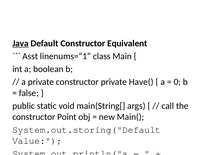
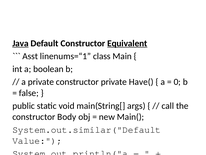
Equivalent underline: none -> present
Point: Point -> Body
System.out.storing("Default: System.out.storing("Default -> System.out.similar("Default
